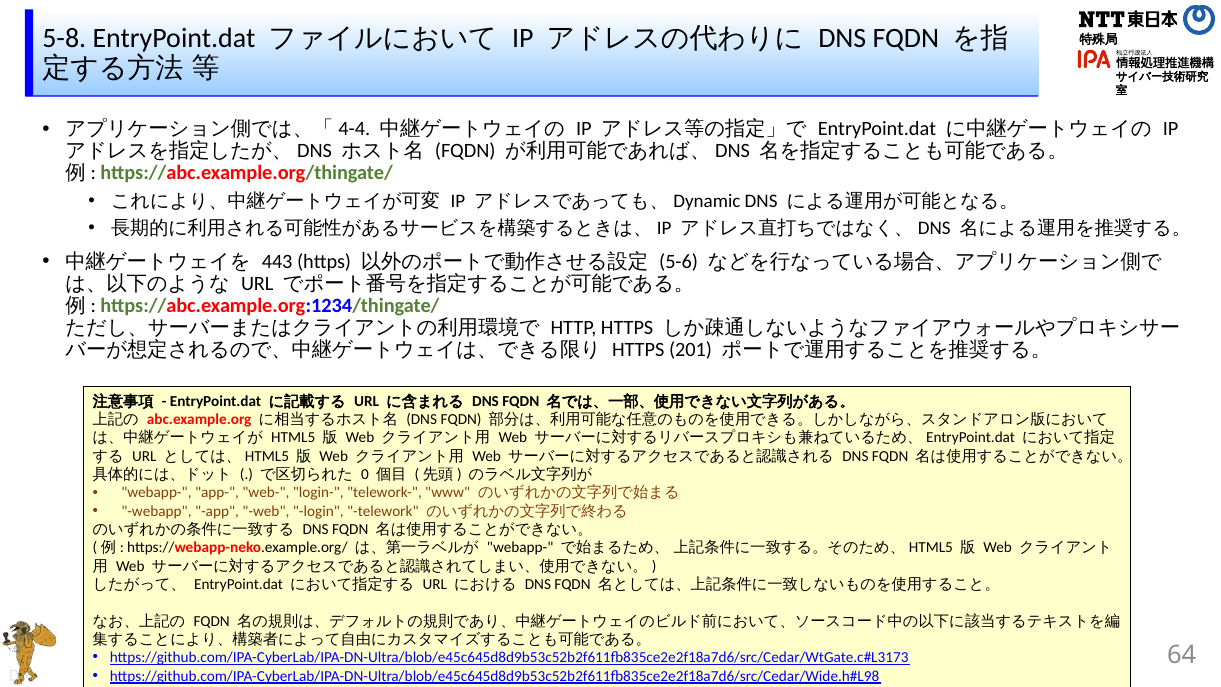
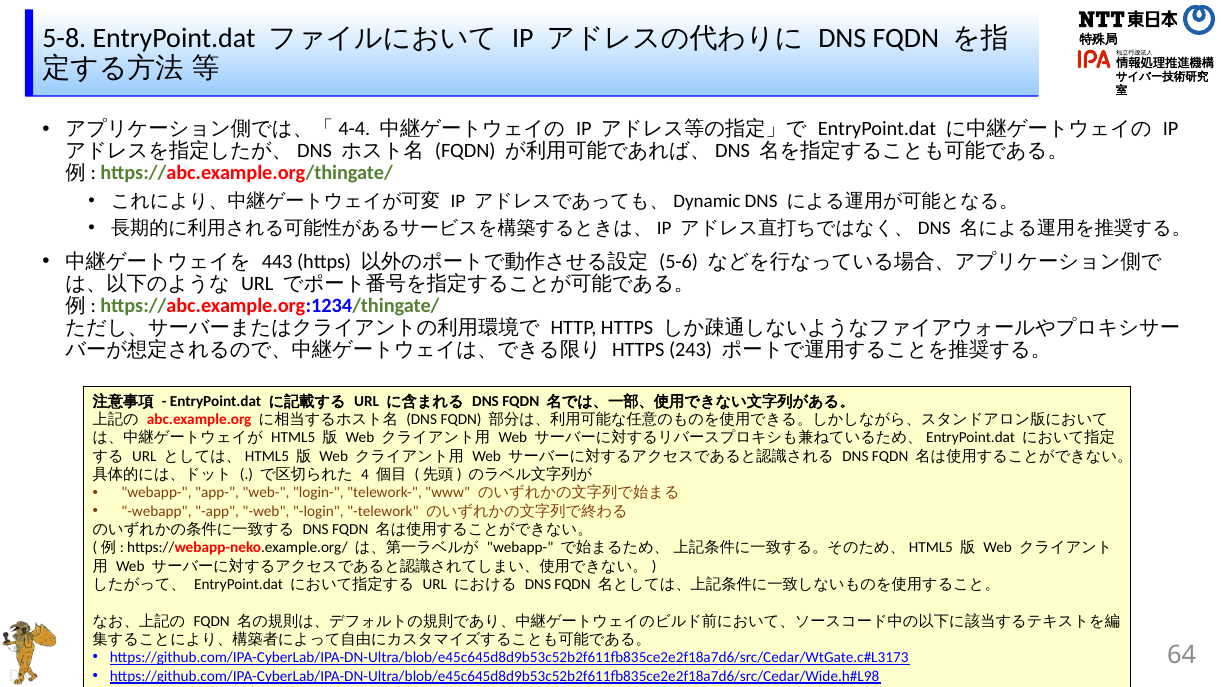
201: 201 -> 243
0: 0 -> 4
